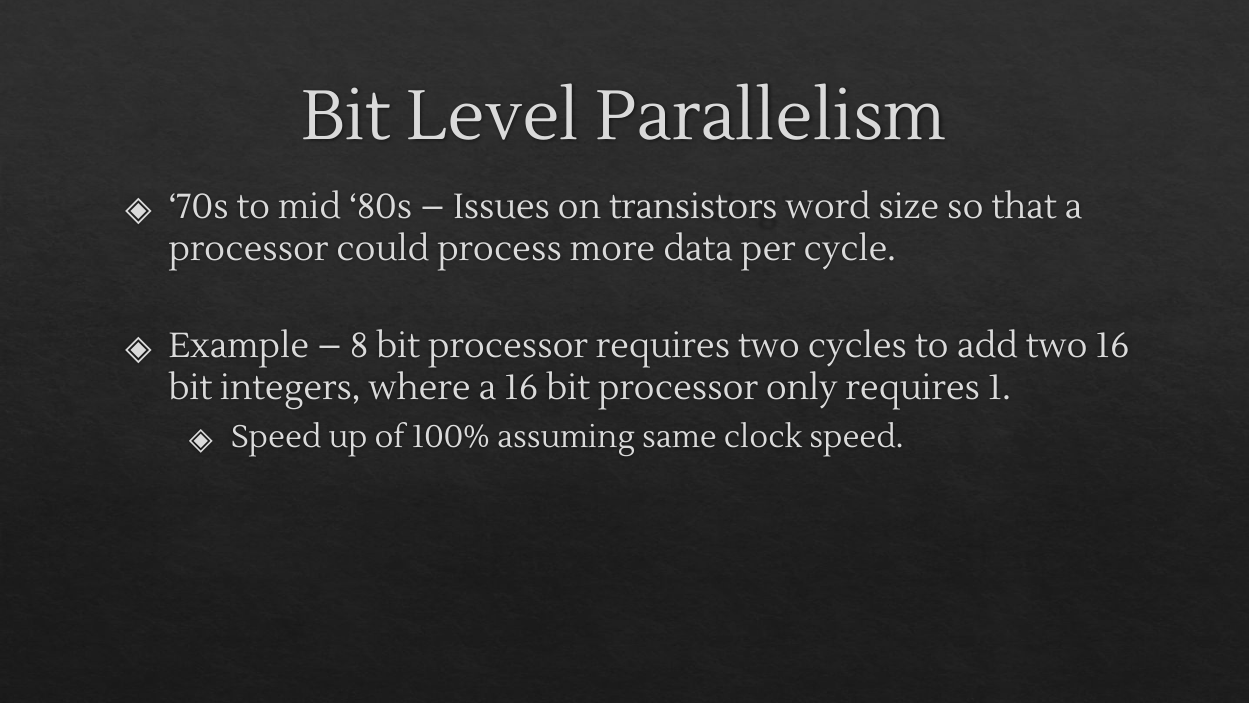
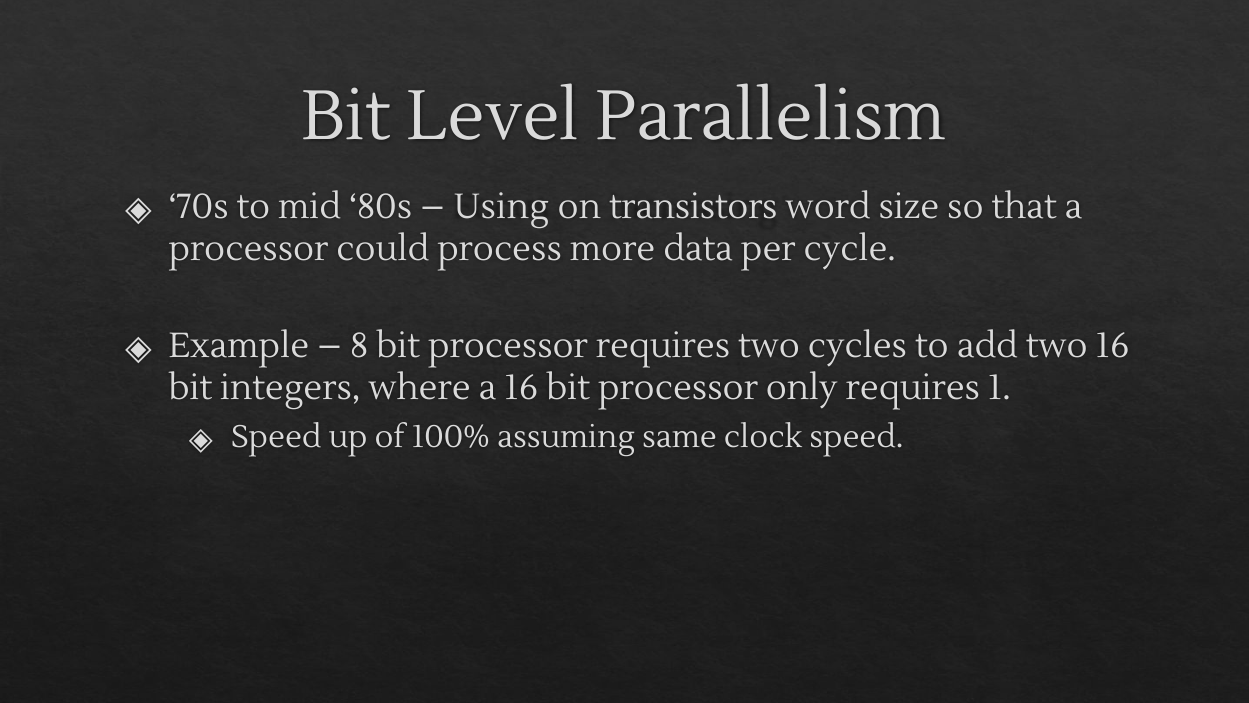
Issues: Issues -> Using
